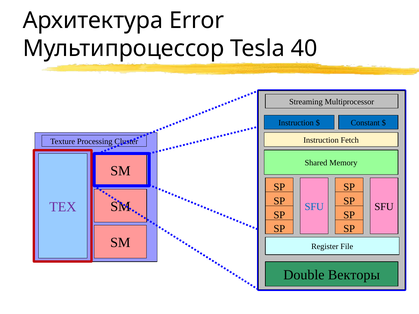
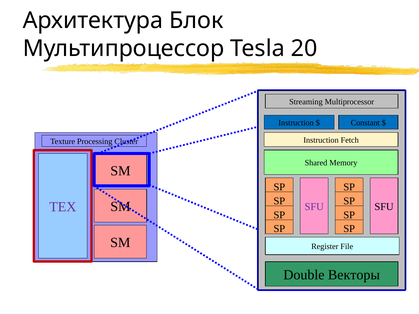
Error: Error -> Блок
40: 40 -> 20
SFU at (314, 207) colour: blue -> purple
